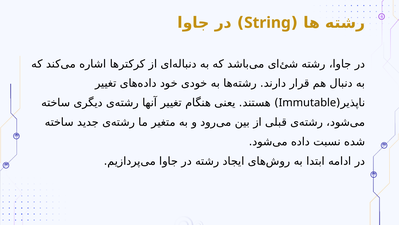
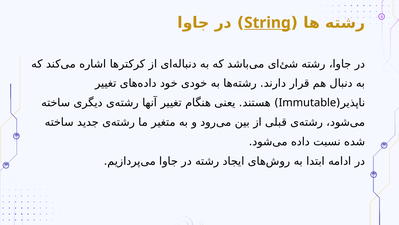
String underline: none -> present
